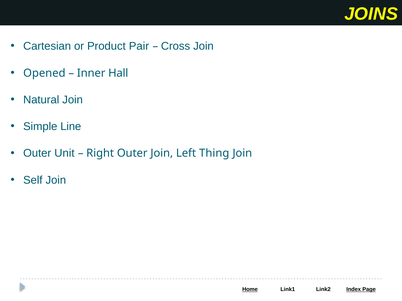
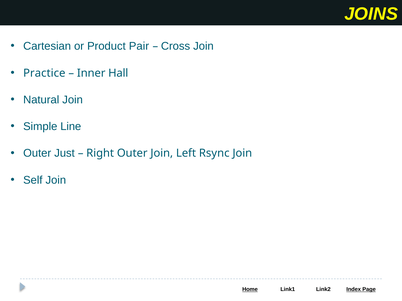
Opened: Opened -> Practice
Unit: Unit -> Just
Thing: Thing -> Rsync
